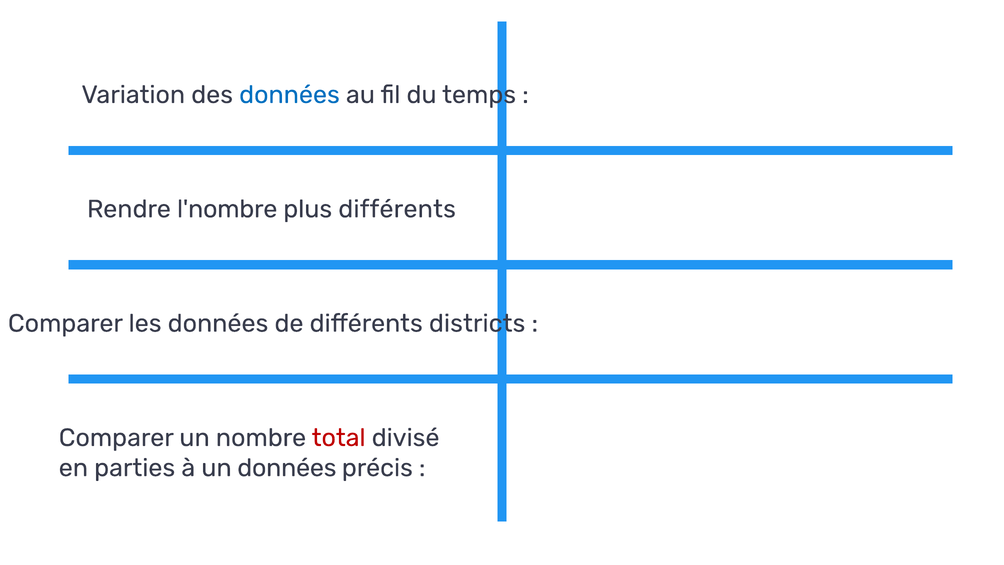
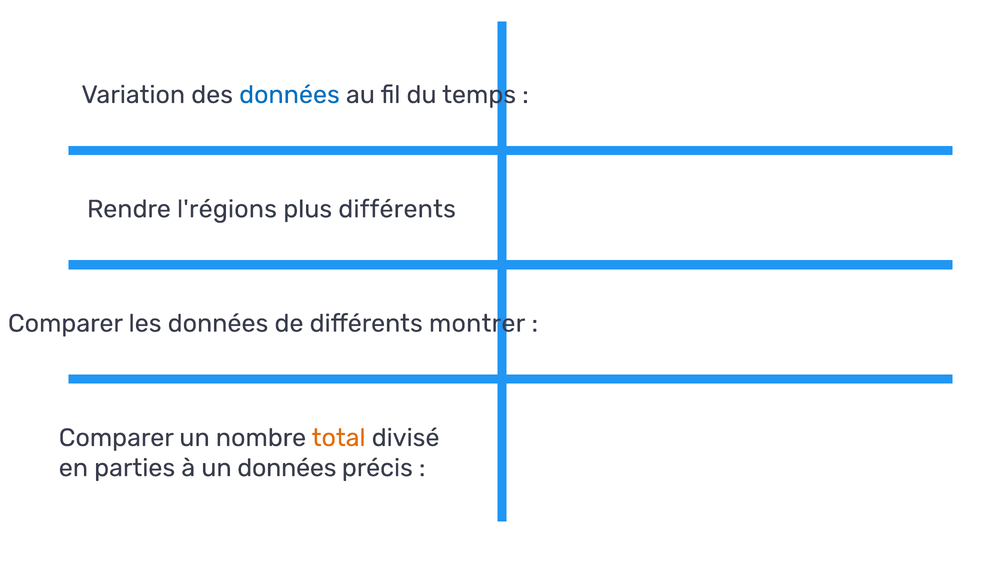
l'nombre: l'nombre -> l'régions
districts: districts -> montrer
total colour: red -> orange
